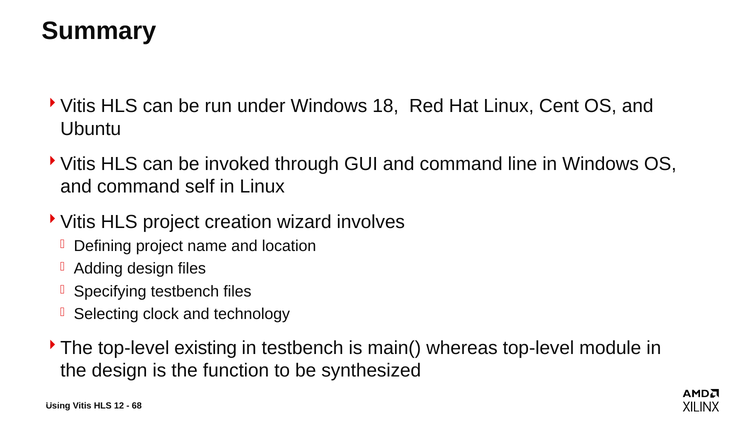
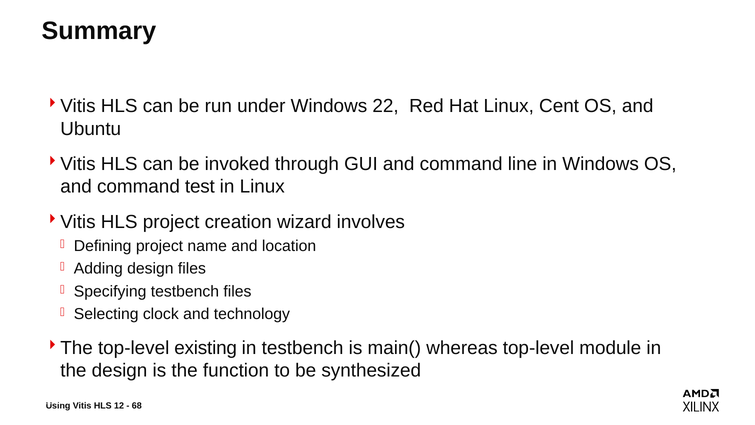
18: 18 -> 22
self: self -> test
